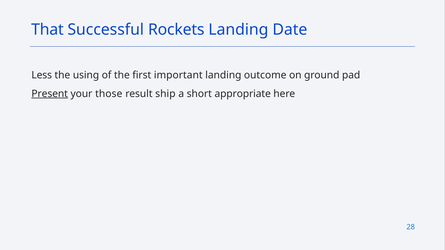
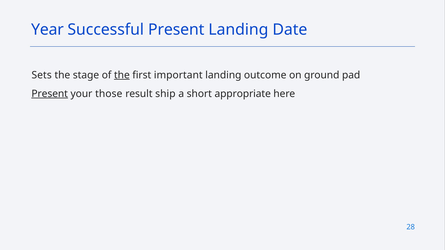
That: That -> Year
Successful Rockets: Rockets -> Present
Less: Less -> Sets
using: using -> stage
the at (122, 75) underline: none -> present
